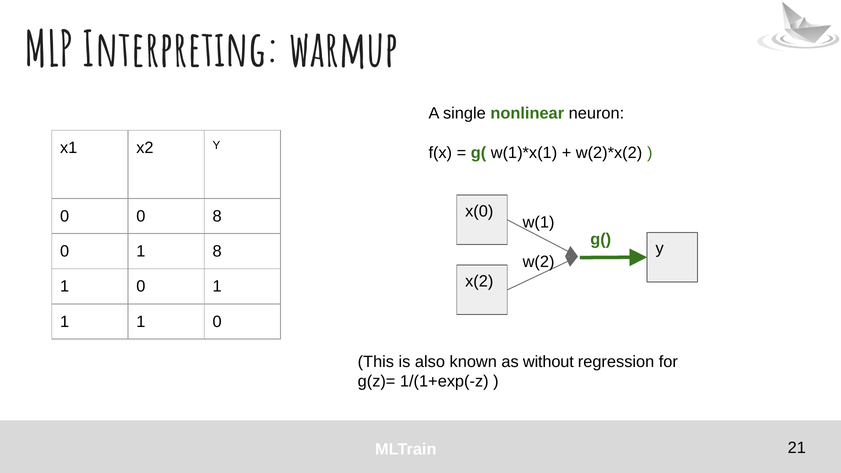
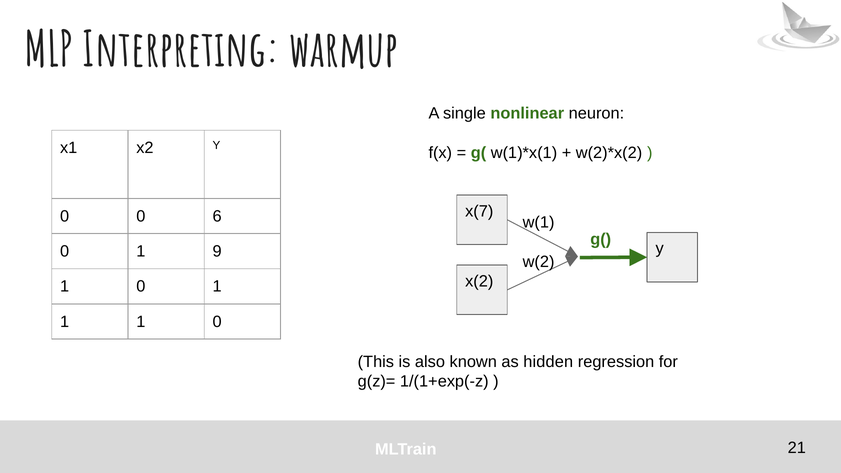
x(0: x(0 -> x(7
0 8: 8 -> 6
1 8: 8 -> 9
without: without -> hidden
